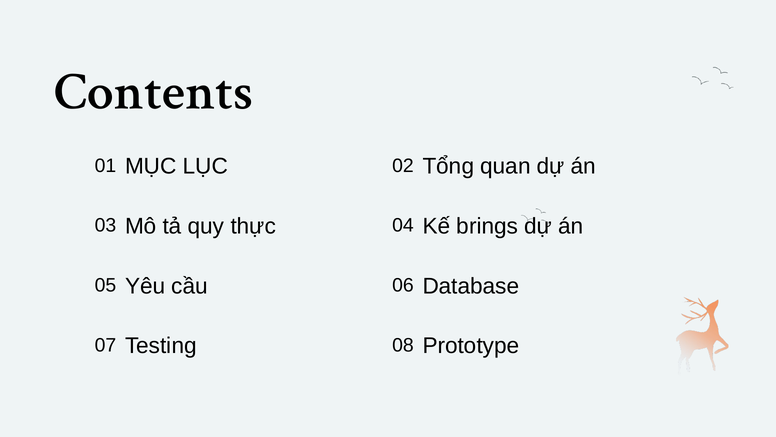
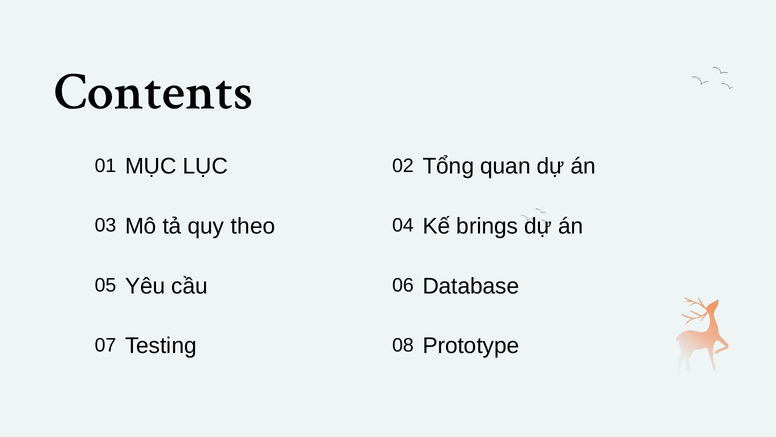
thực: thực -> theo
